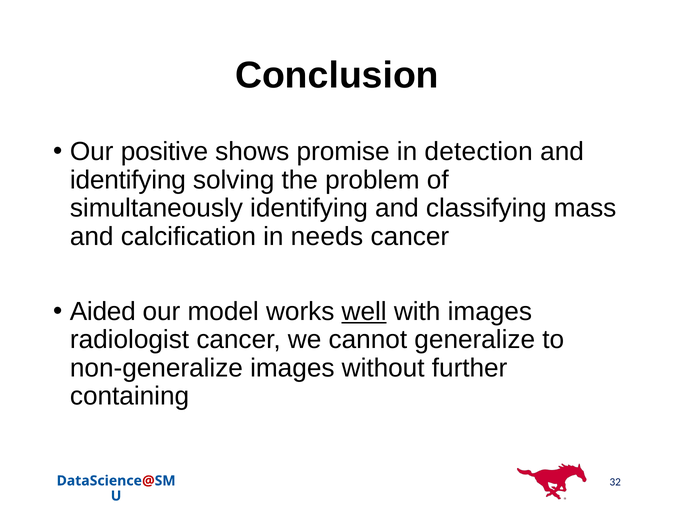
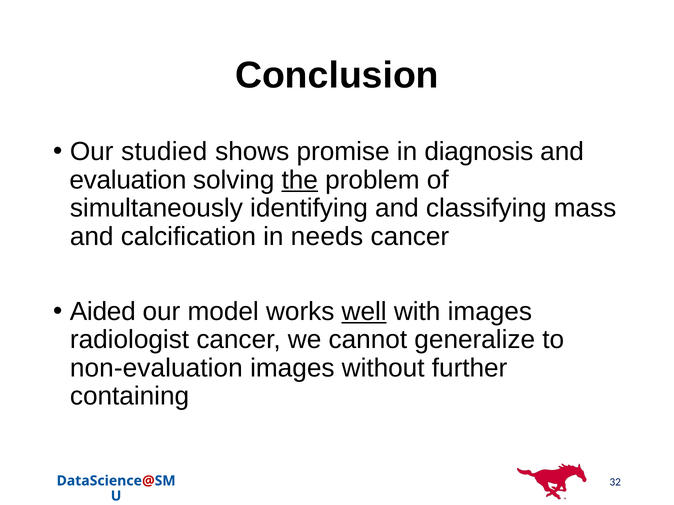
positive: positive -> studied
detection: detection -> diagnosis
identifying at (128, 180): identifying -> evaluation
the underline: none -> present
non-generalize: non-generalize -> non-evaluation
